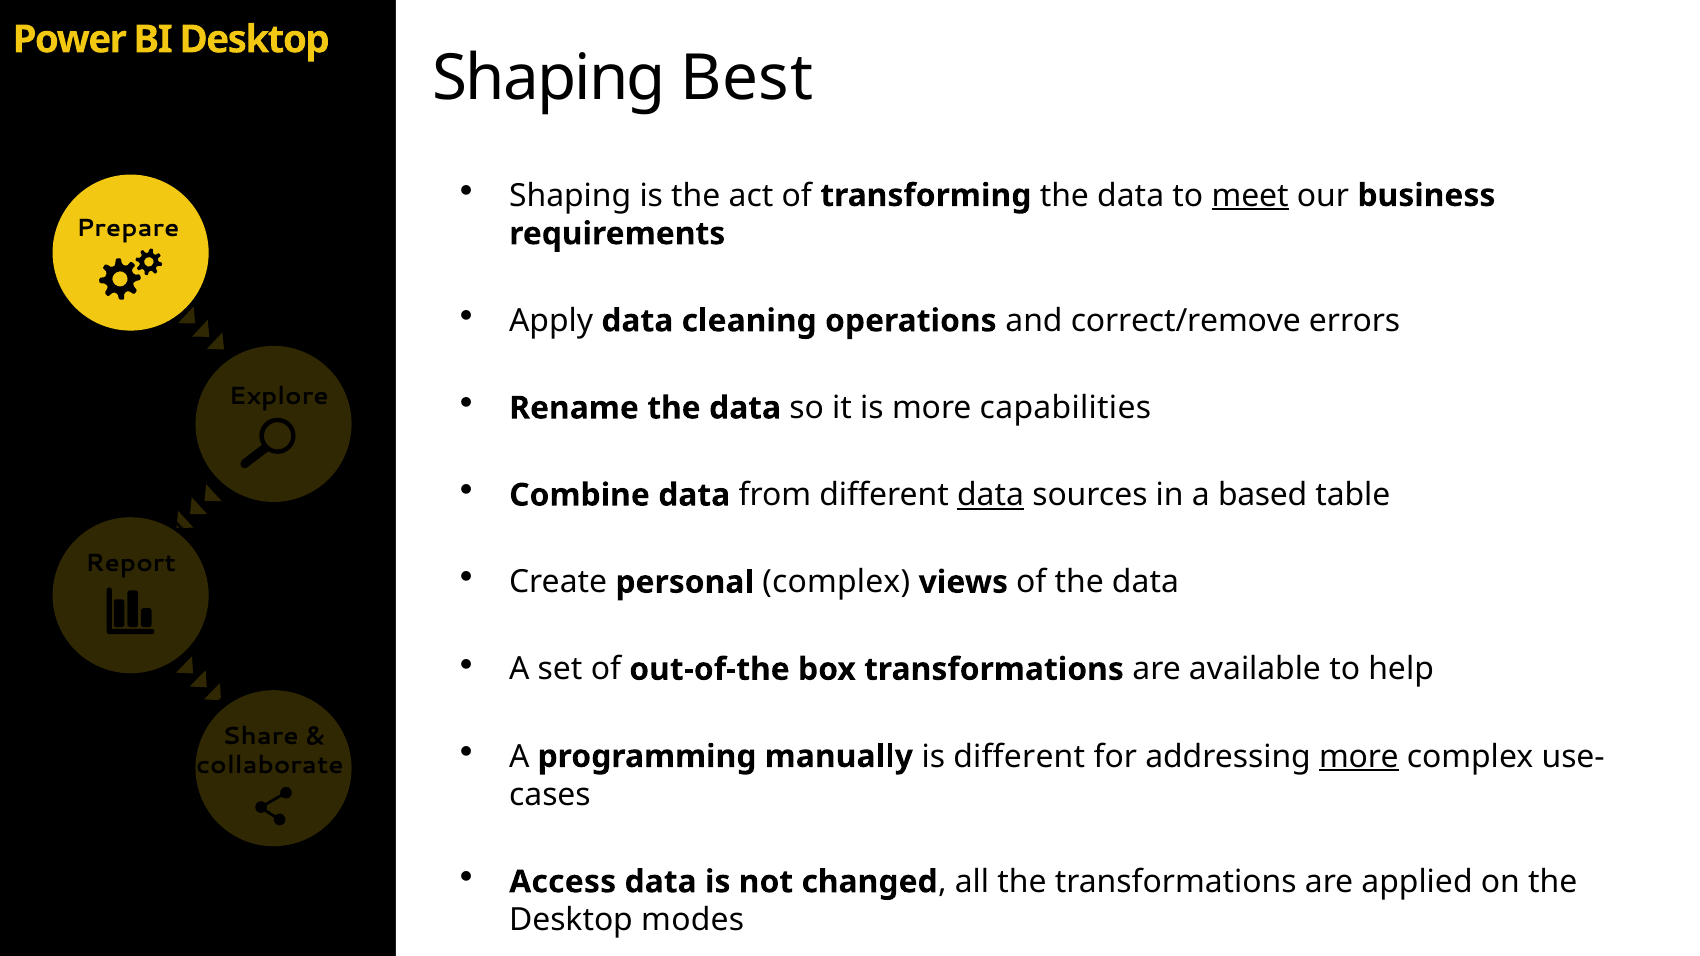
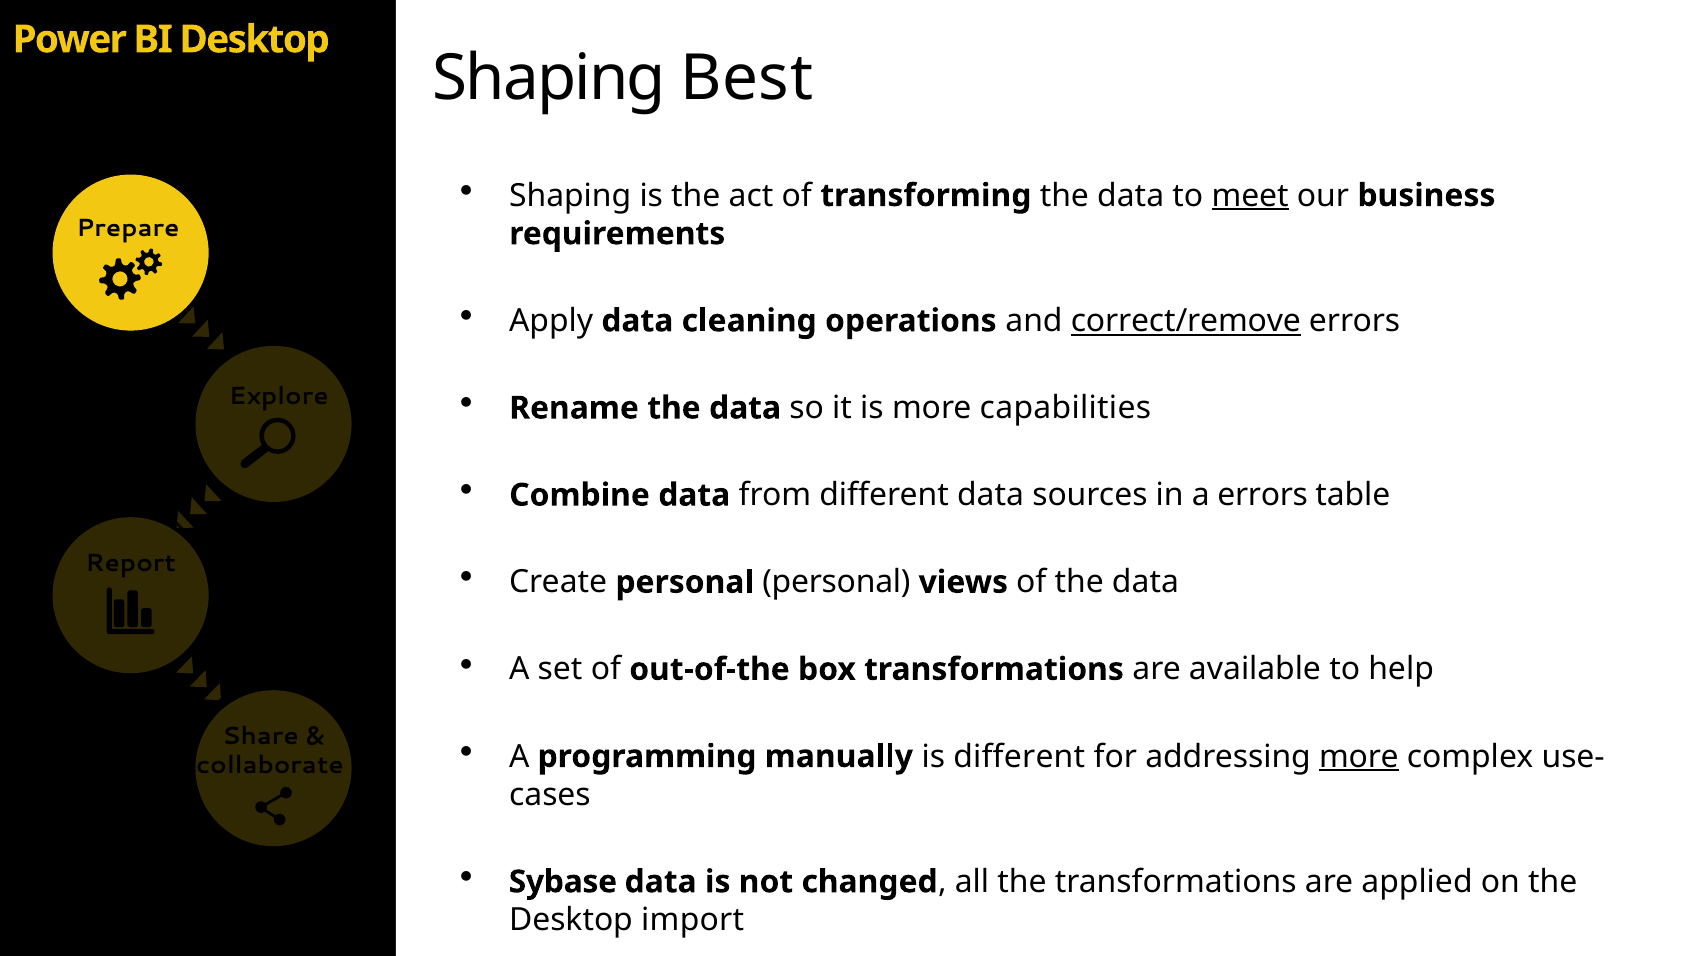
correct/remove underline: none -> present
data at (991, 495) underline: present -> none
a based: based -> errors
personal complex: complex -> personal
Access: Access -> Sybase
modes: modes -> import
